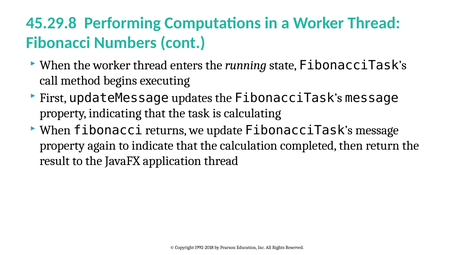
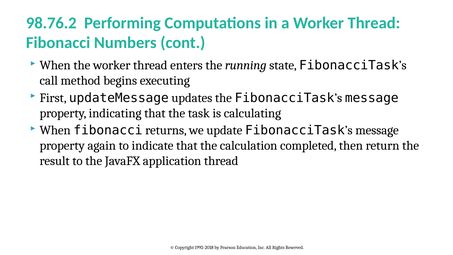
45.29.8: 45.29.8 -> 98.76.2
